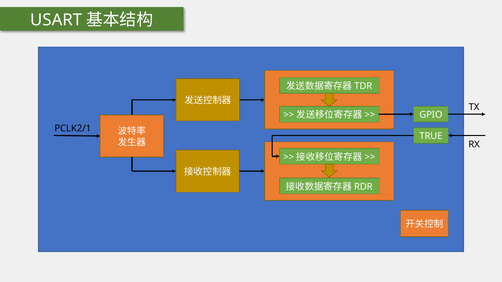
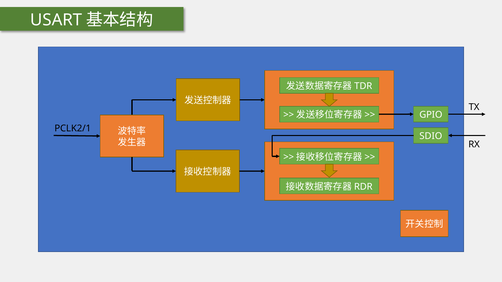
TRUE: TRUE -> SDIO
